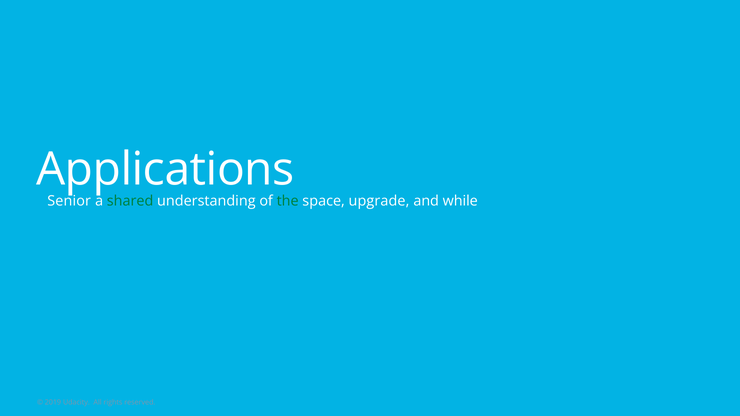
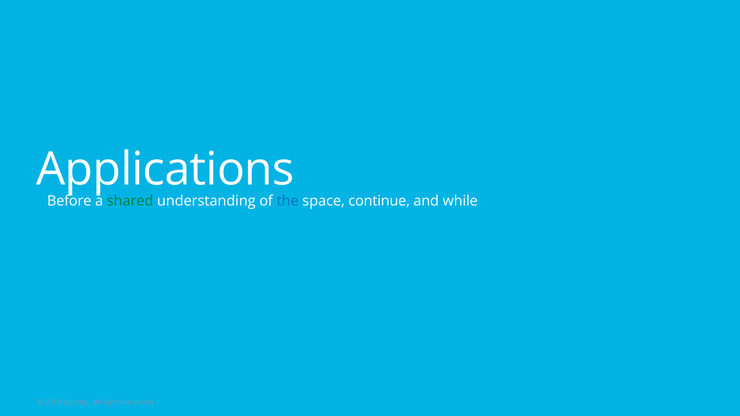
Senior: Senior -> Before
the colour: green -> blue
upgrade: upgrade -> continue
